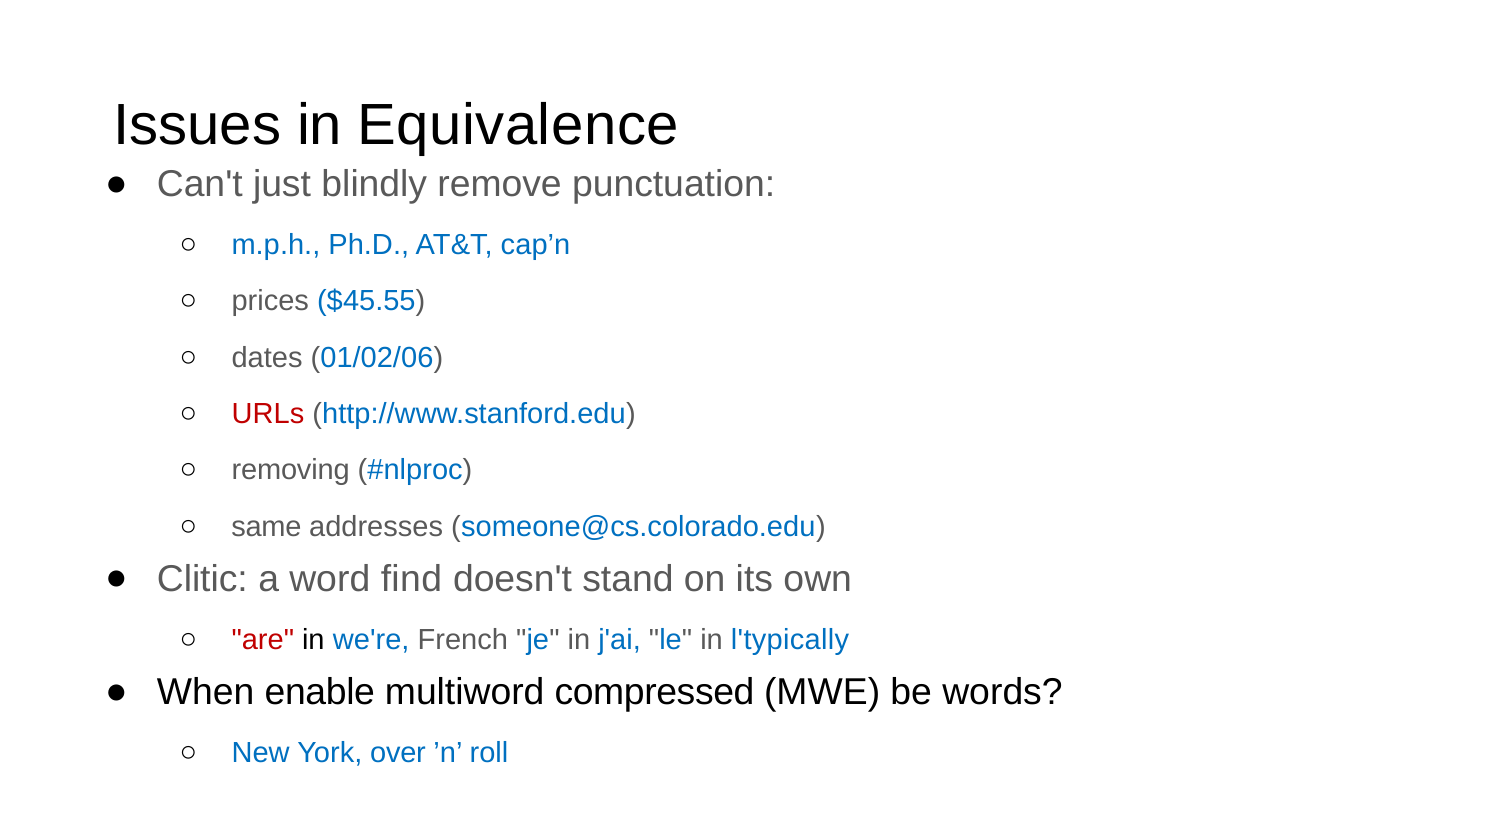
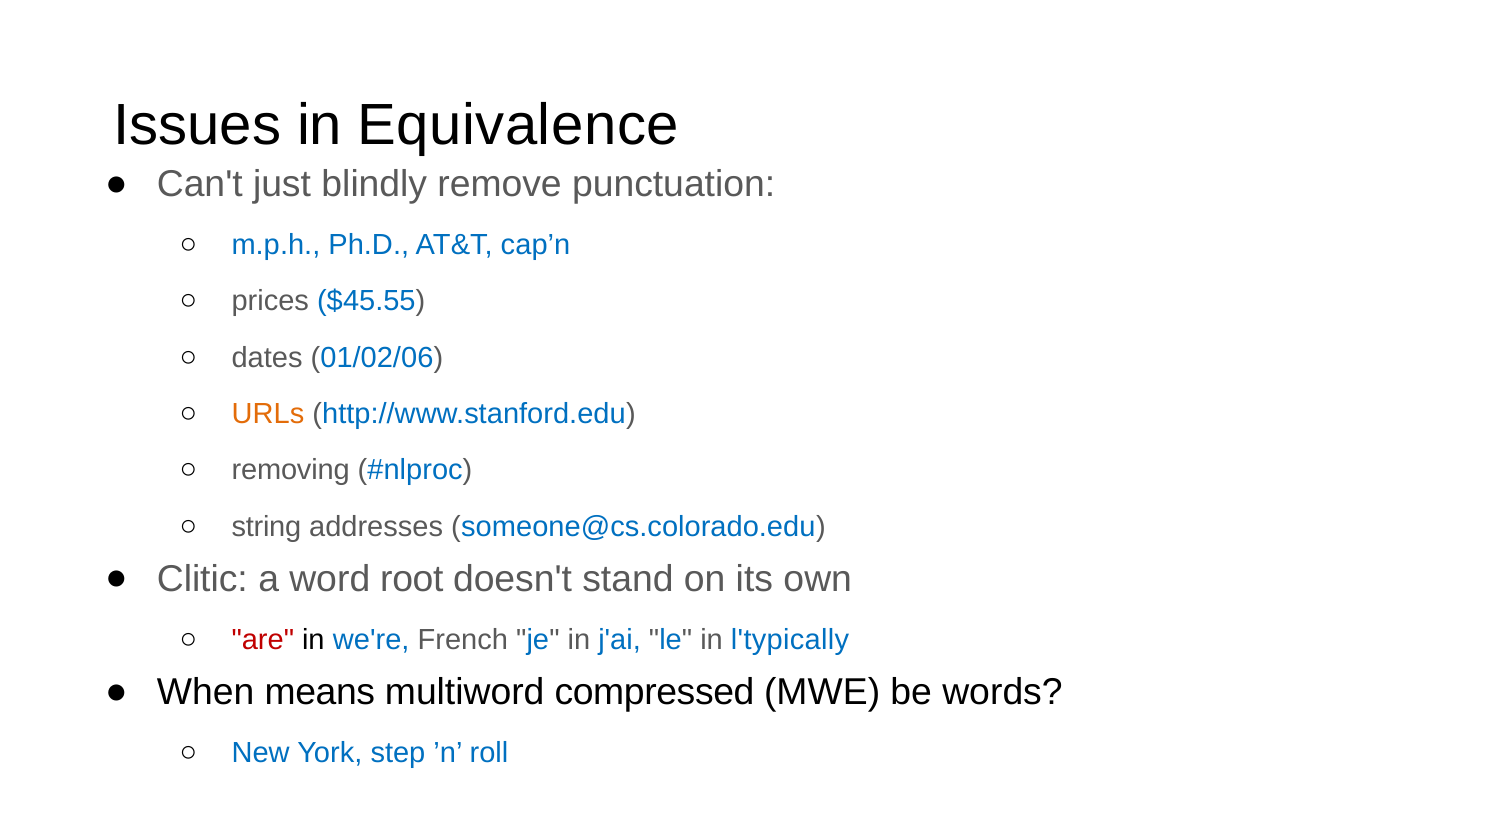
URLs colour: red -> orange
same: same -> string
find: find -> root
enable: enable -> means
over: over -> step
